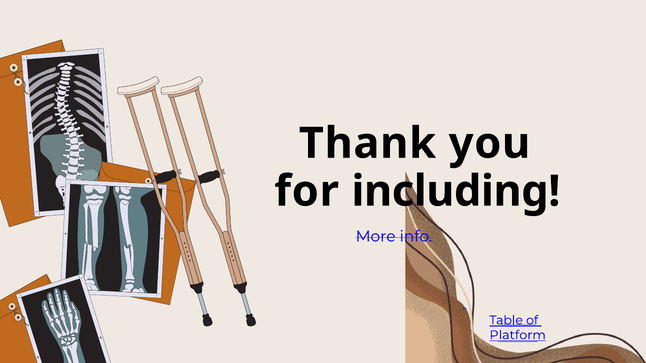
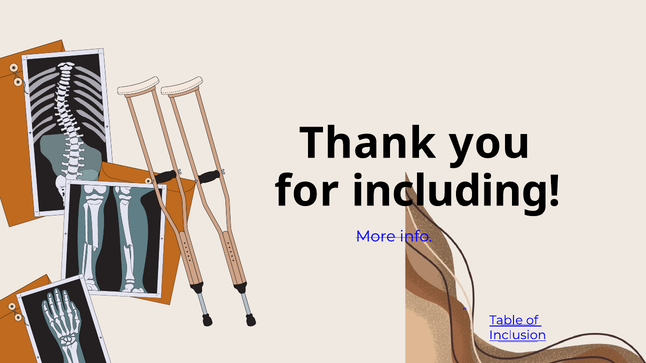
Platform: Platform -> Inclusion
